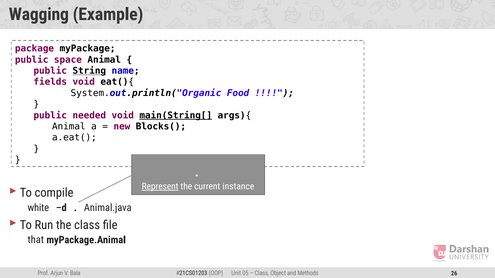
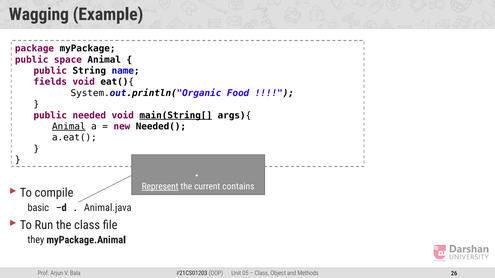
String underline: present -> none
Animal at (69, 127) underline: none -> present
Blocks(: Blocks( -> Needed(
instance: instance -> contains
white: white -> basic
that: that -> they
